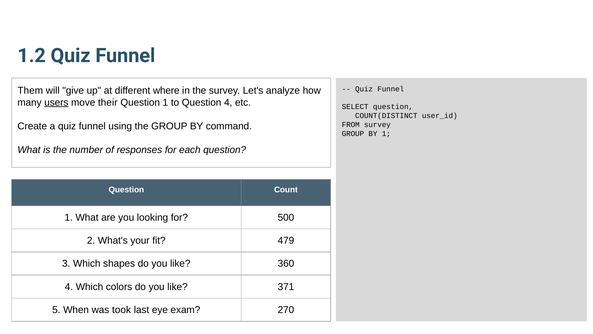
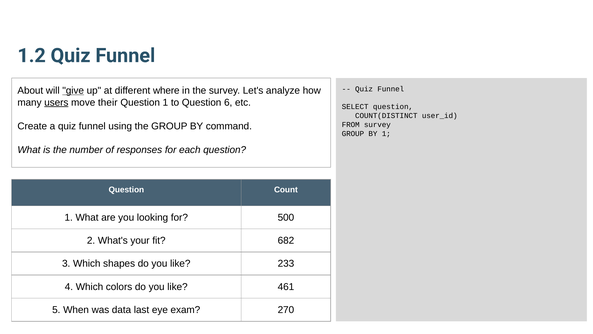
Them: Them -> About
give underline: none -> present
Question 4: 4 -> 6
479: 479 -> 682
360: 360 -> 233
371: 371 -> 461
took: took -> data
